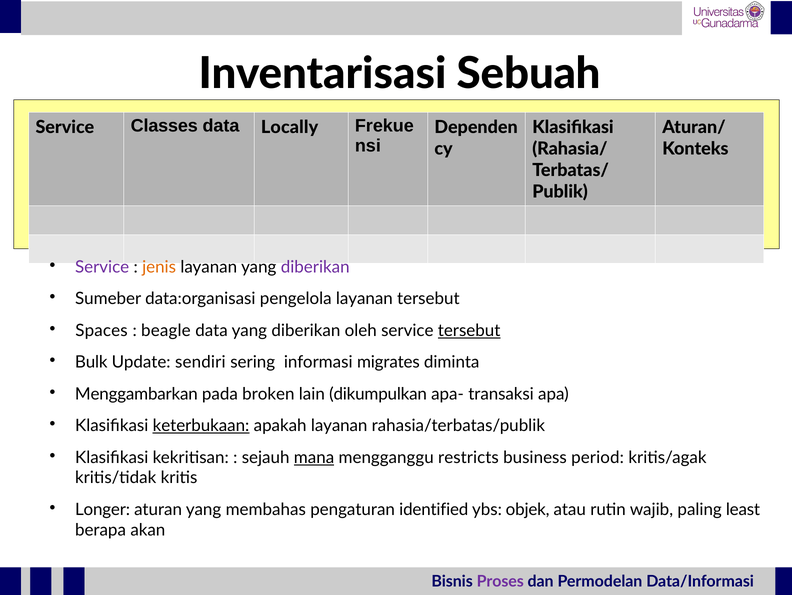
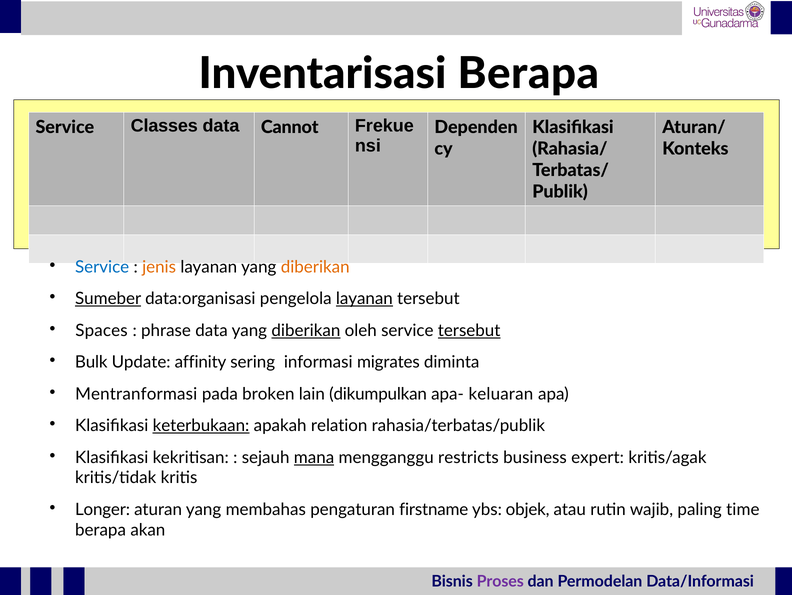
Inventarisasi Sebuah: Sebuah -> Berapa
Locally: Locally -> Cannot
Service at (102, 267) colour: purple -> blue
diberikan at (315, 267) colour: purple -> orange
Sumeber underline: none -> present
layanan at (364, 299) underline: none -> present
beagle: beagle -> phrase
diberikan at (306, 330) underline: none -> present
sendiri: sendiri -> affinity
Menggambarkan: Menggambarkan -> Mentranformasi
transaksi: transaksi -> keluaran
apakah layanan: layanan -> relation
period: period -> expert
identified: identified -> firstname
least: least -> time
